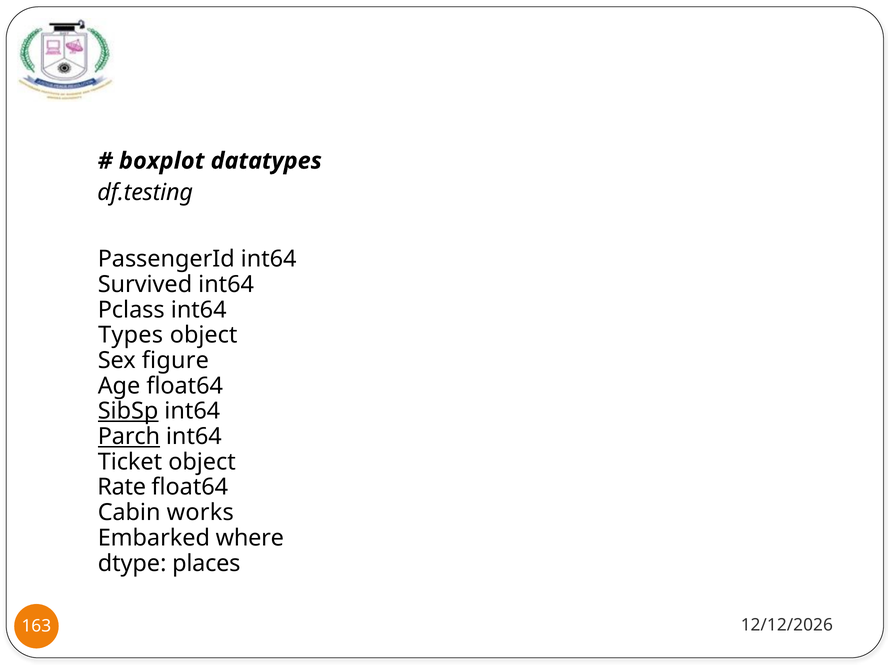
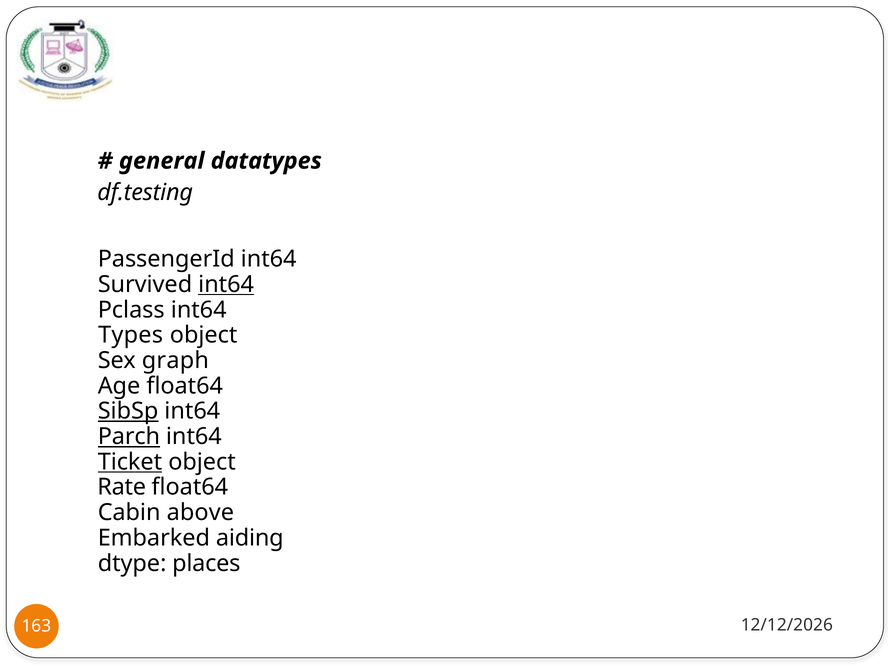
boxplot: boxplot -> general
int64 at (226, 285) underline: none -> present
figure: figure -> graph
Ticket underline: none -> present
works: works -> above
where: where -> aiding
